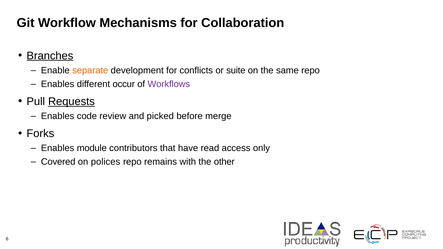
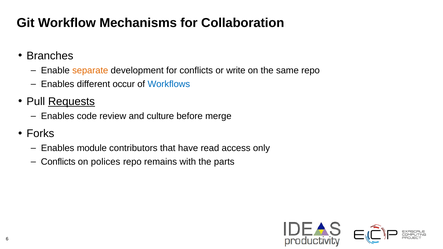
Branches underline: present -> none
suite: suite -> write
Workflows colour: purple -> blue
picked: picked -> culture
Covered at (58, 162): Covered -> Conflicts
other: other -> parts
